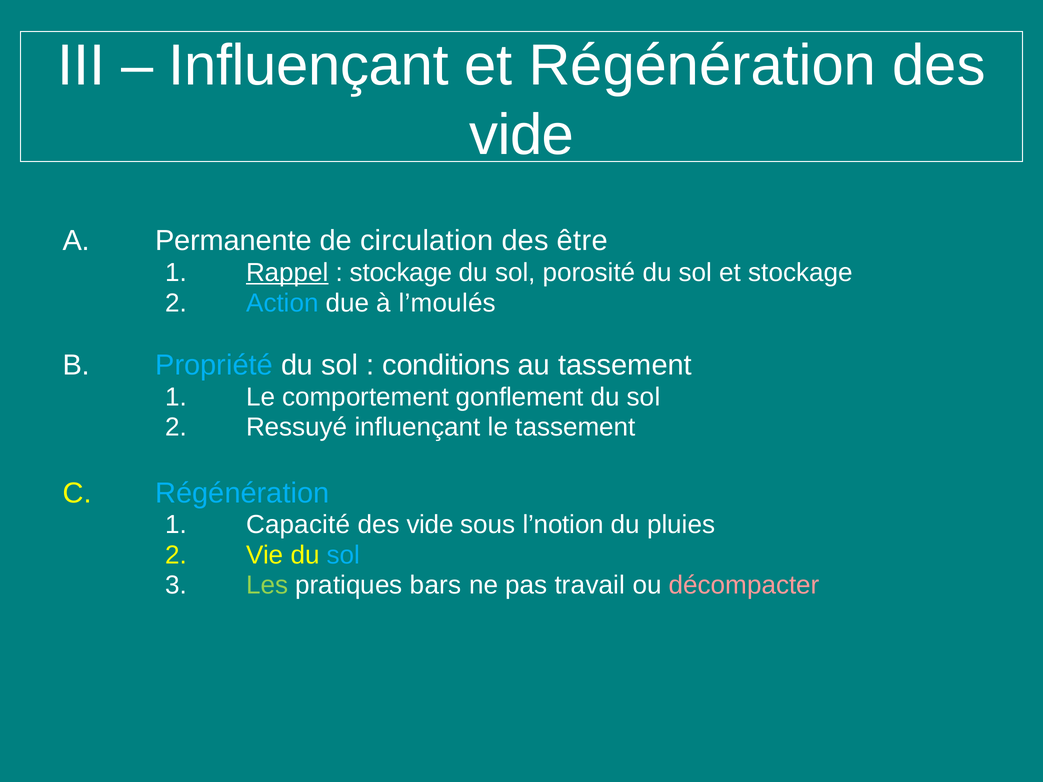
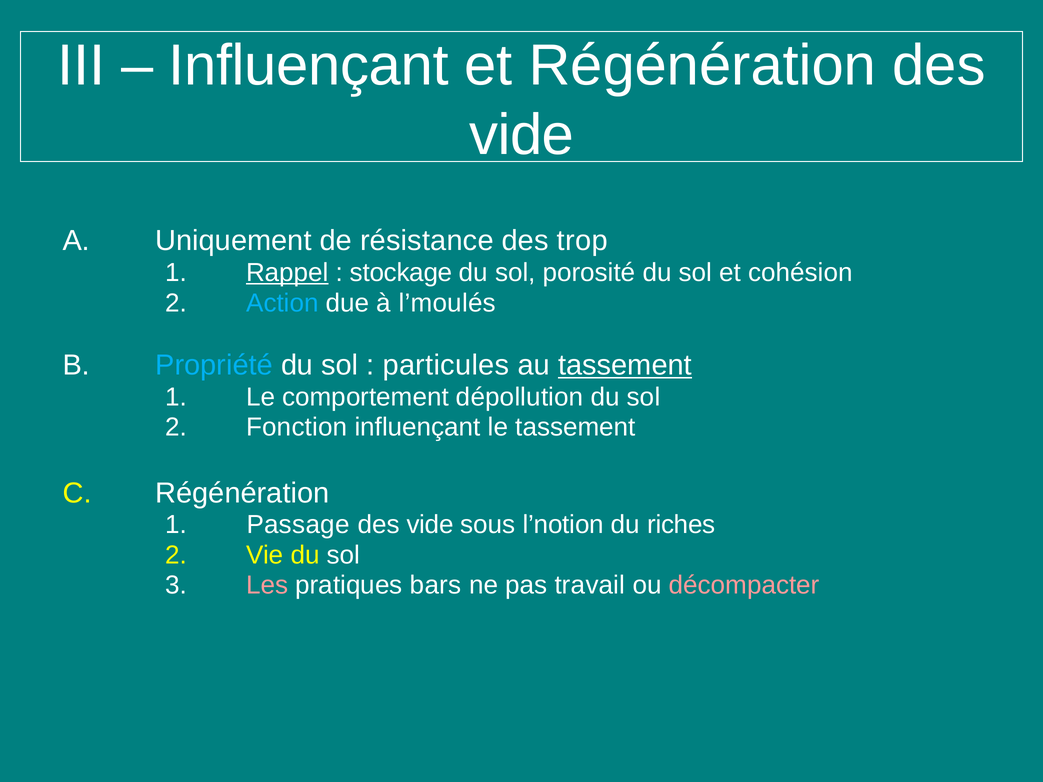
Permanente: Permanente -> Uniquement
circulation: circulation -> résistance
être: être -> trop
et stockage: stockage -> cohésion
conditions: conditions -> particules
tassement at (625, 365) underline: none -> present
gonflement: gonflement -> dépollution
Ressuyé: Ressuyé -> Fonction
Régénération at (242, 493) colour: light blue -> white
Capacité: Capacité -> Passage
pluies: pluies -> riches
sol at (343, 555) colour: light blue -> white
Les colour: light green -> pink
